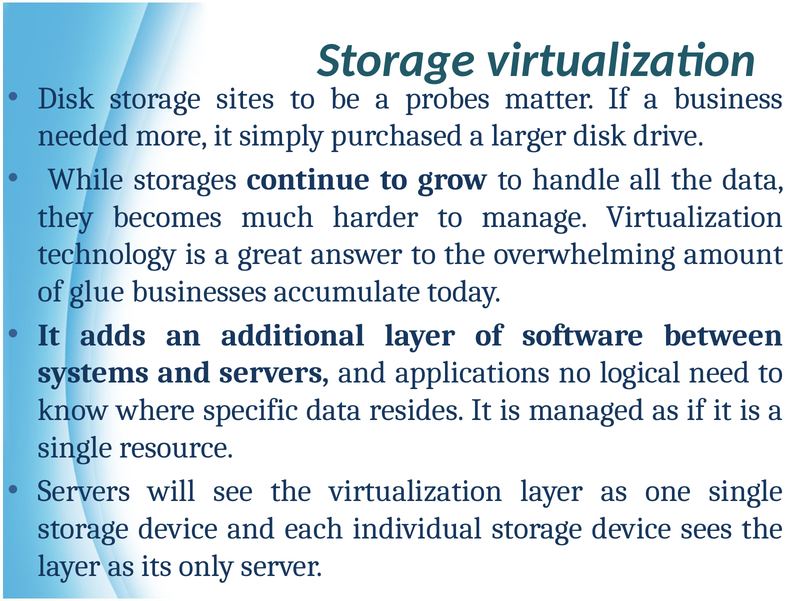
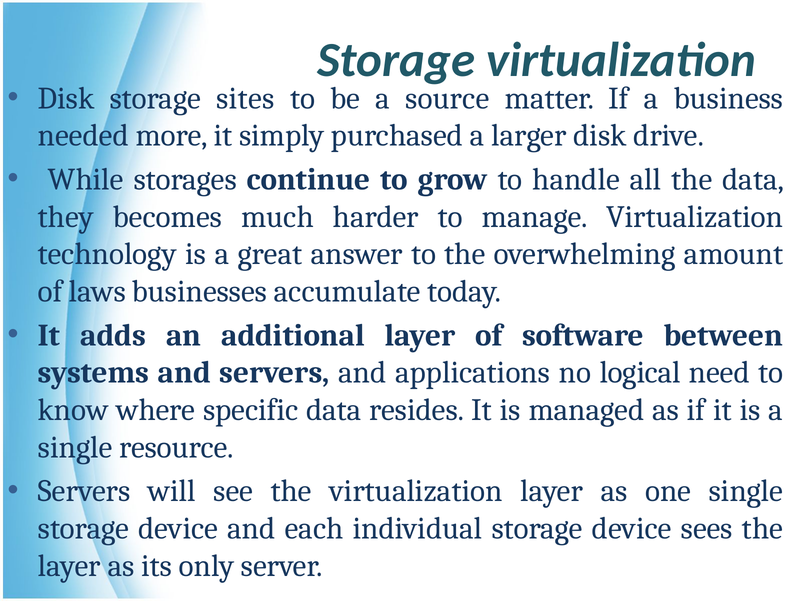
probes: probes -> source
glue: glue -> laws
